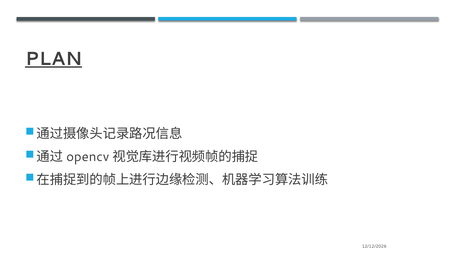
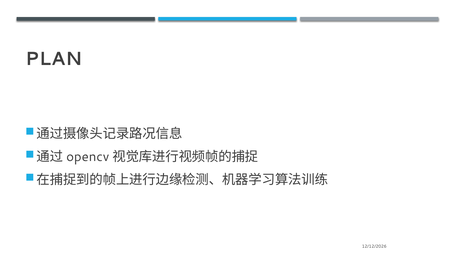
PLAN underline: present -> none
